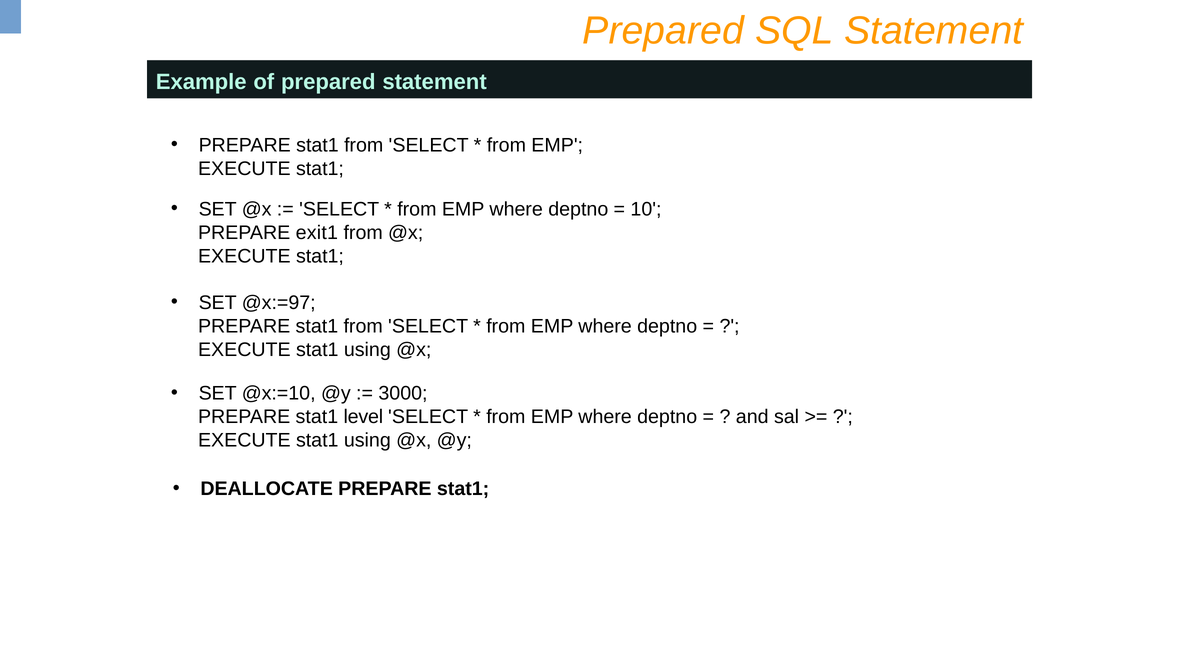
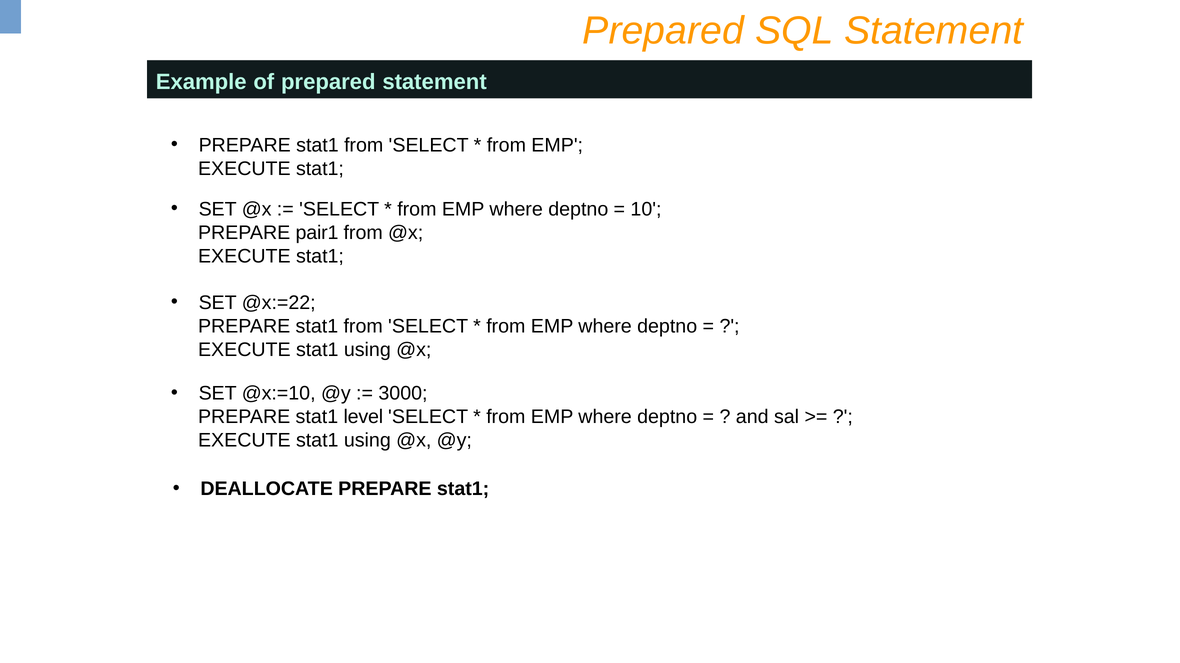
exit1: exit1 -> pair1
@x:=97: @x:=97 -> @x:=22
